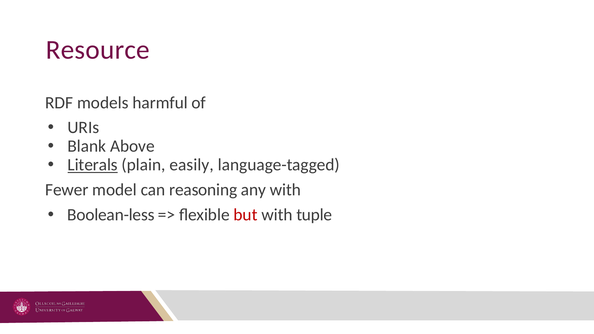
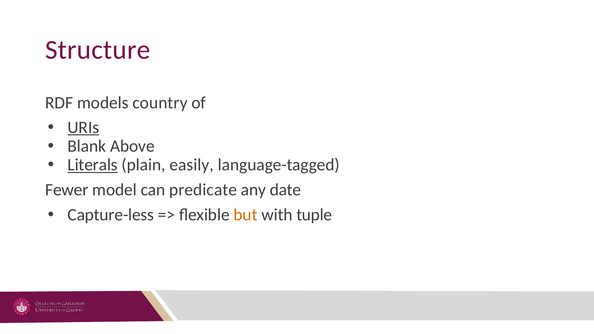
Resource: Resource -> Structure
harmful: harmful -> country
URIs underline: none -> present
reasoning: reasoning -> predicate
any with: with -> date
Boolean-less: Boolean-less -> Capture-less
but colour: red -> orange
